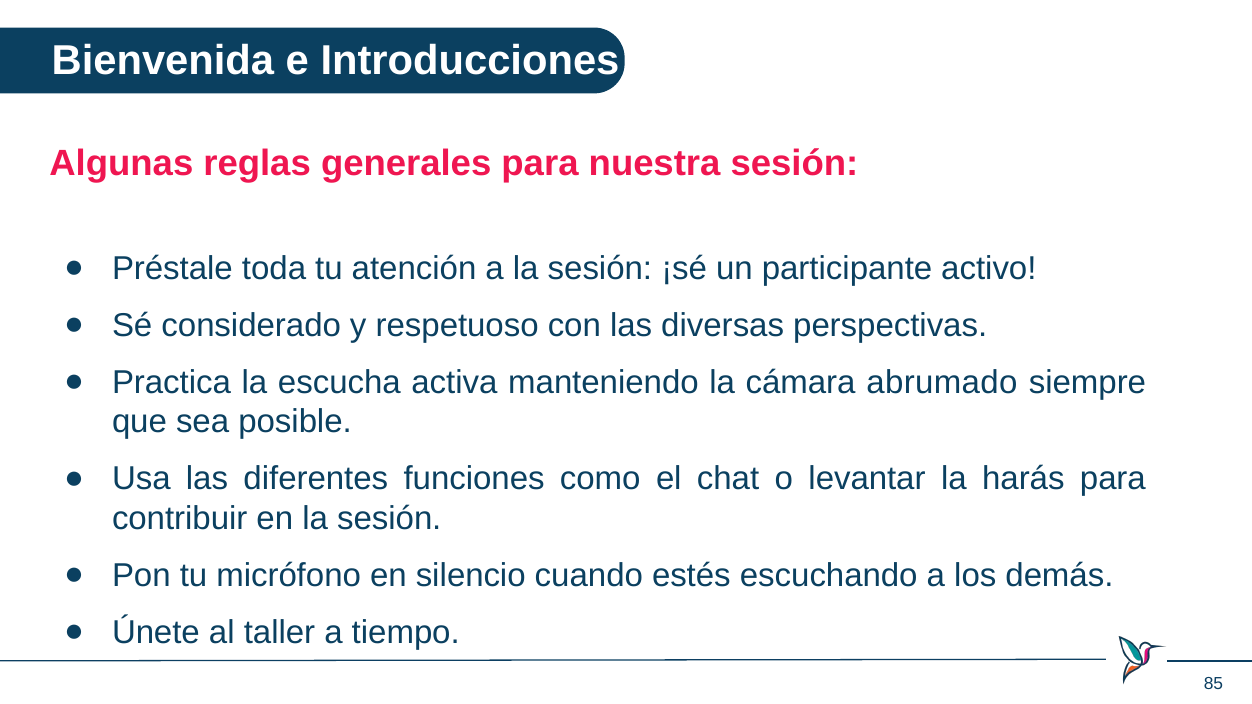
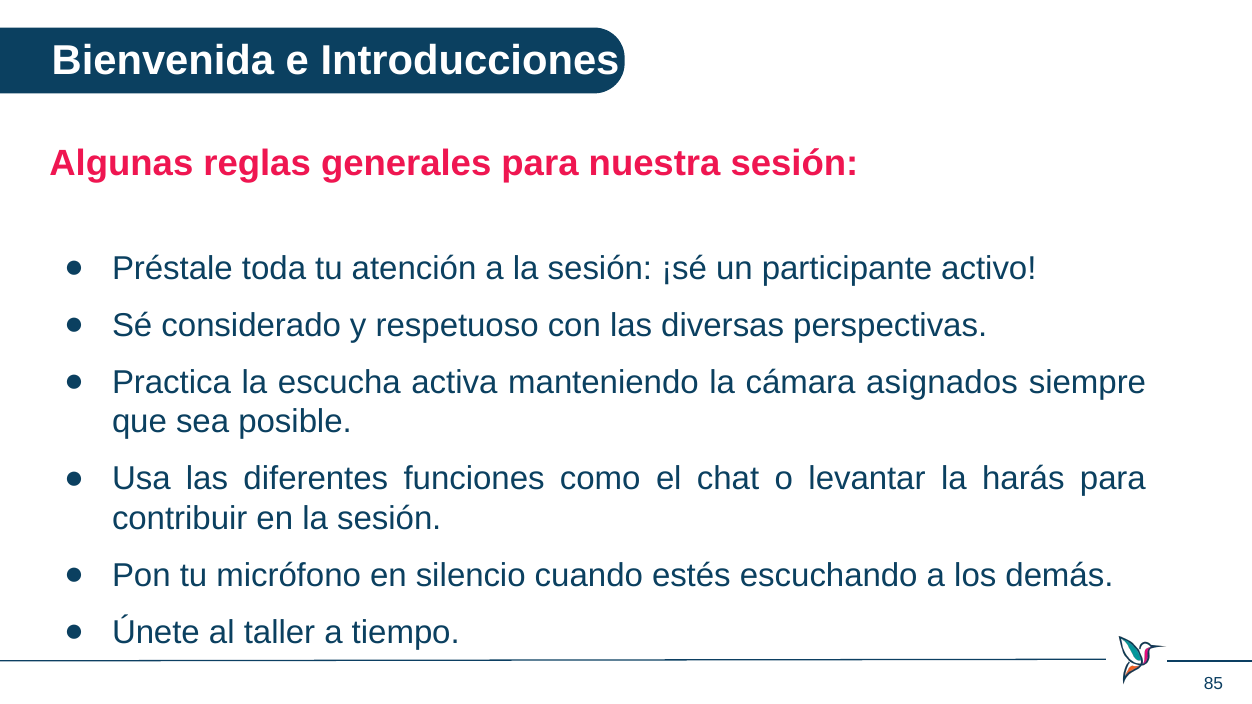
abrumado: abrumado -> asignados
